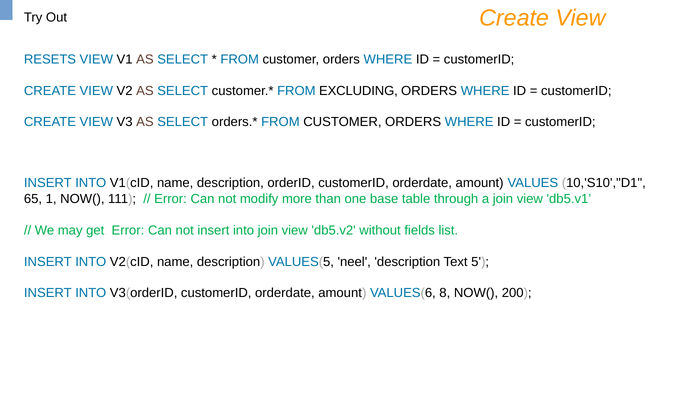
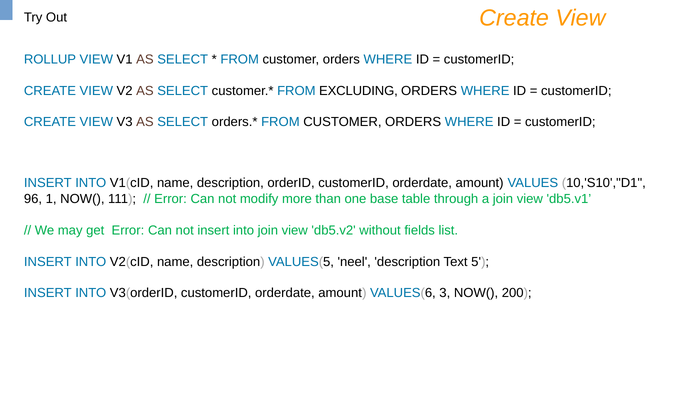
RESETS: RESETS -> ROLLUP
65: 65 -> 96
8: 8 -> 3
